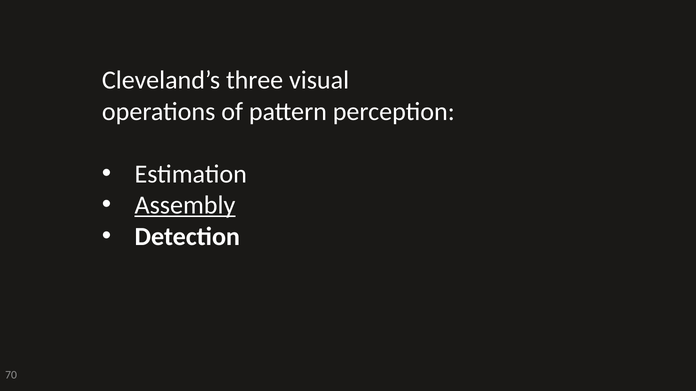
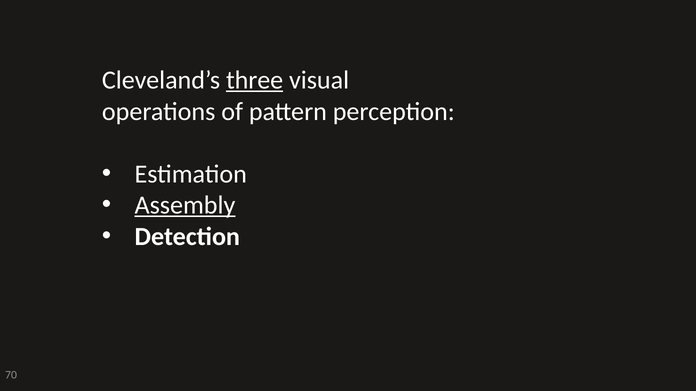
three underline: none -> present
